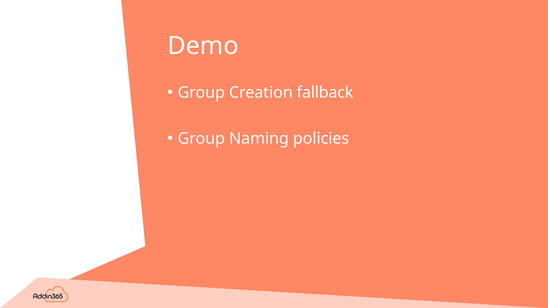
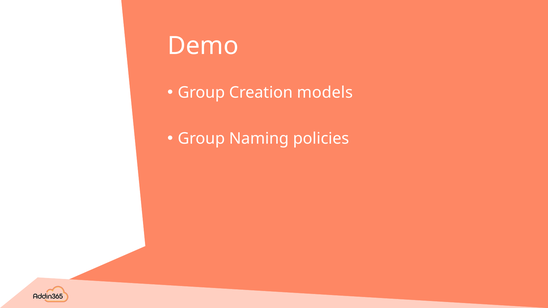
fallback: fallback -> models
